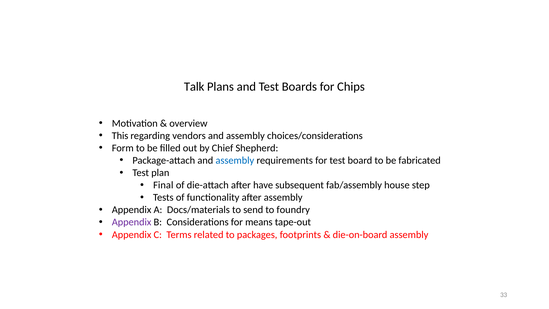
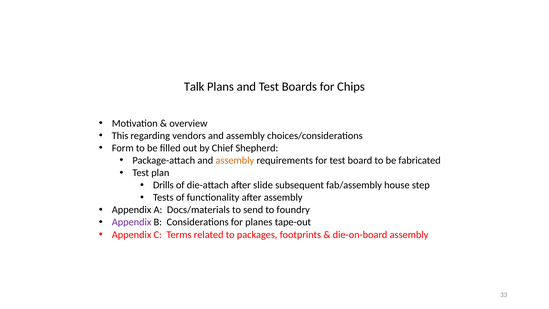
assembly at (235, 160) colour: blue -> orange
Final: Final -> Drills
have: have -> slide
means: means -> planes
